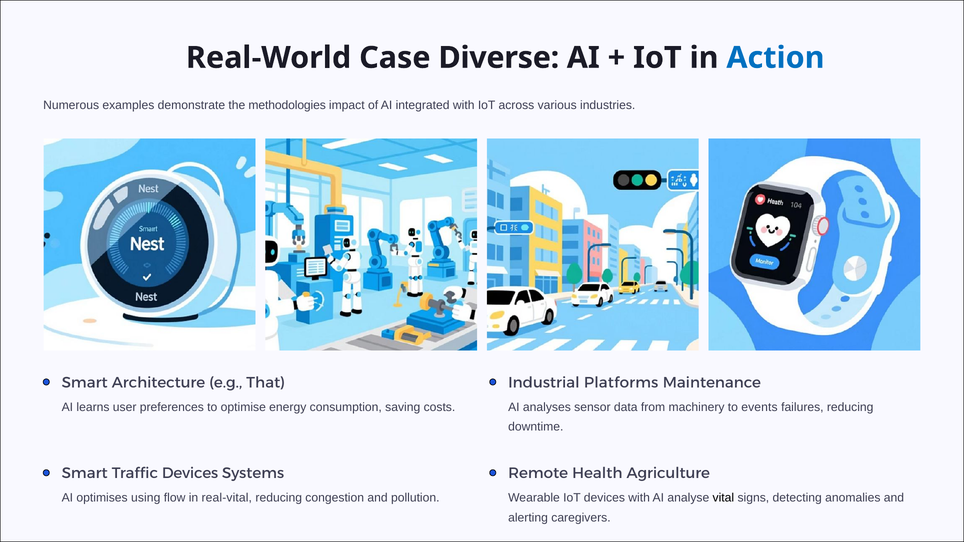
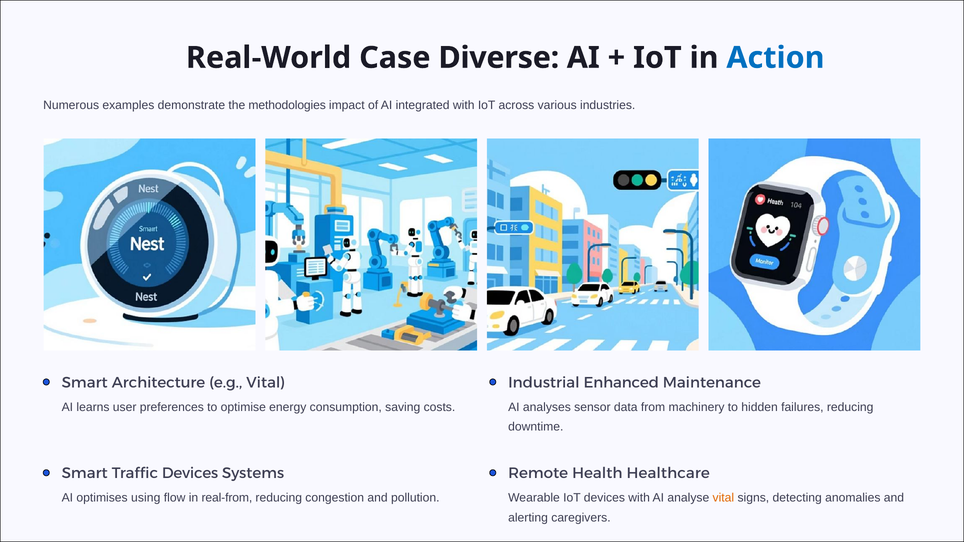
e.g That: That -> Vital
Platforms: Platforms -> Enhanced
events: events -> hidden
Agriculture: Agriculture -> Healthcare
real-vital: real-vital -> real-from
vital at (723, 498) colour: black -> orange
